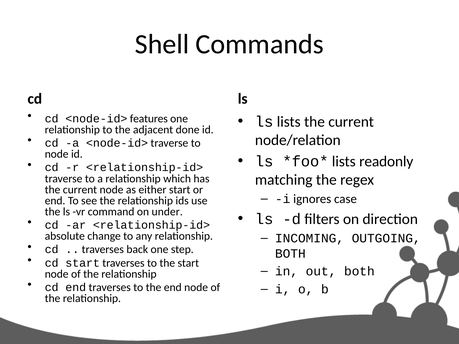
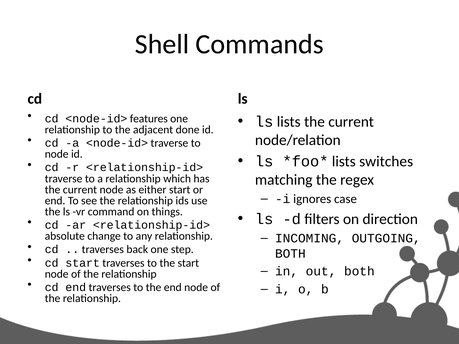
readonly: readonly -> switches
under: under -> things
